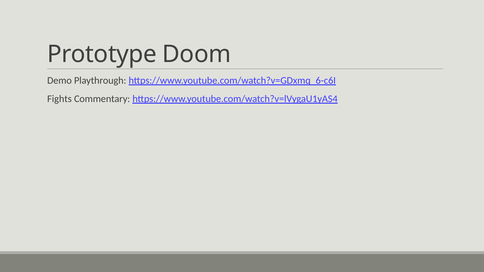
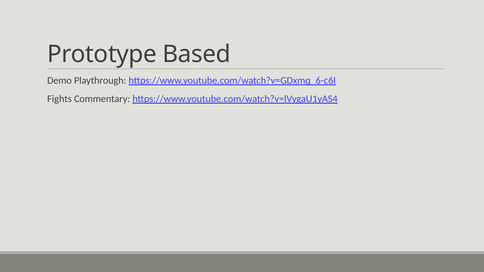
Doom: Doom -> Based
